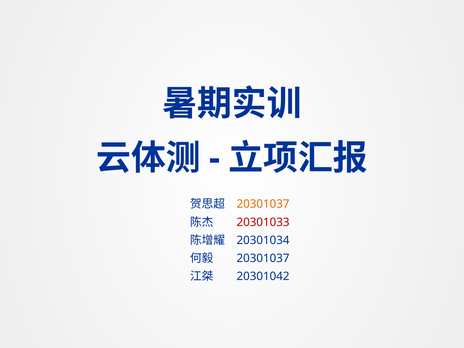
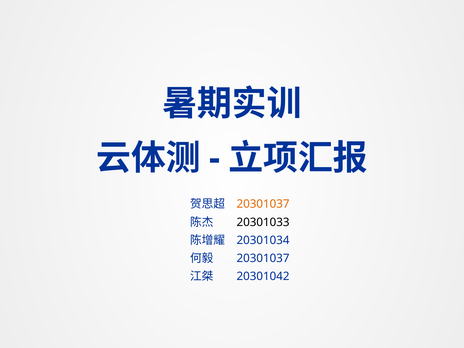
20301033 colour: red -> black
